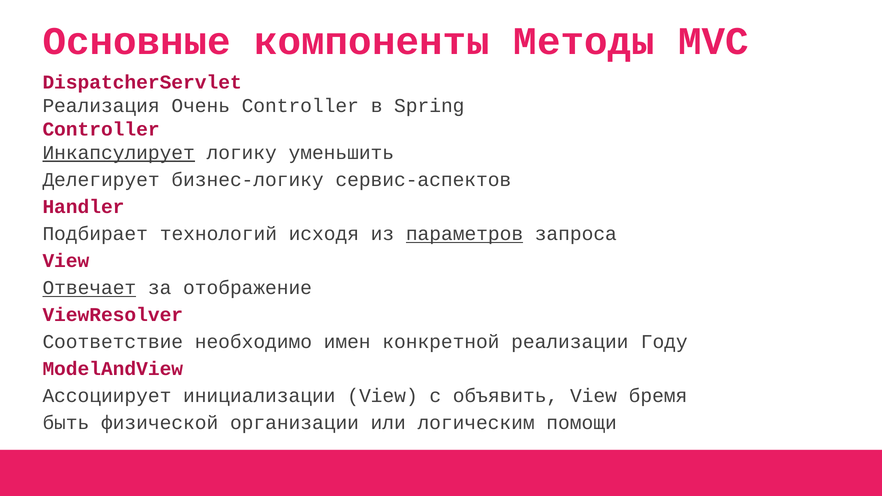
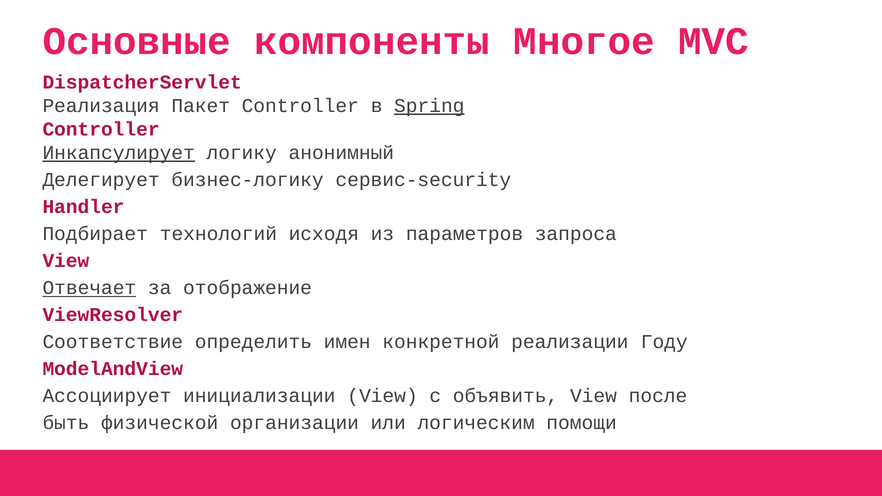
Методы: Методы -> Многое
Очень: Очень -> Пакет
Spring underline: none -> present
уменьшить: уменьшить -> анонимный
сервис-аспектов: сервис-аспектов -> сервис-security
параметров underline: present -> none
необходимо: необходимо -> определить
бремя: бремя -> после
